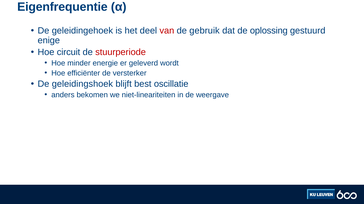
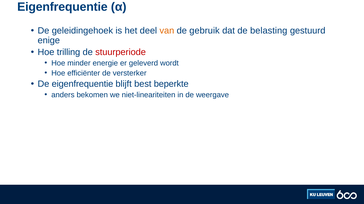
van colour: red -> orange
oplossing: oplossing -> belasting
circuit: circuit -> trilling
De geleidingshoek: geleidingshoek -> eigenfrequentie
oscillatie: oscillatie -> beperkte
